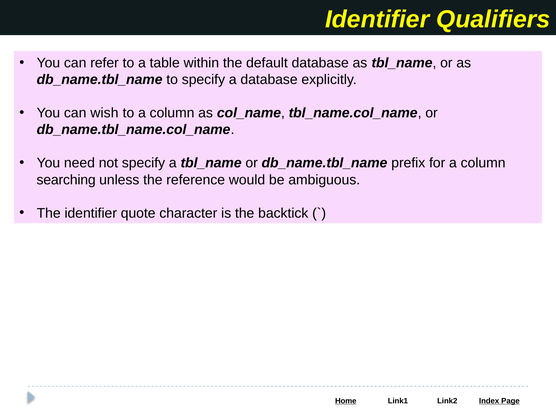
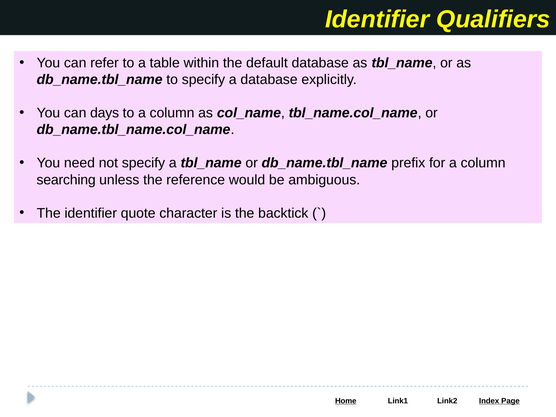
wish: wish -> days
